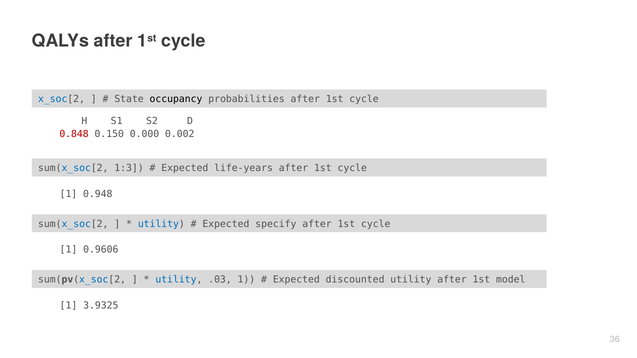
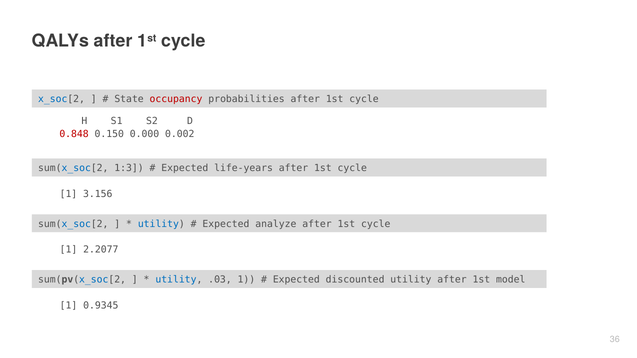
occupancy colour: black -> red
0.948: 0.948 -> 3.156
specify: specify -> analyze
0.9606: 0.9606 -> 2.2077
3.9325: 3.9325 -> 0.9345
